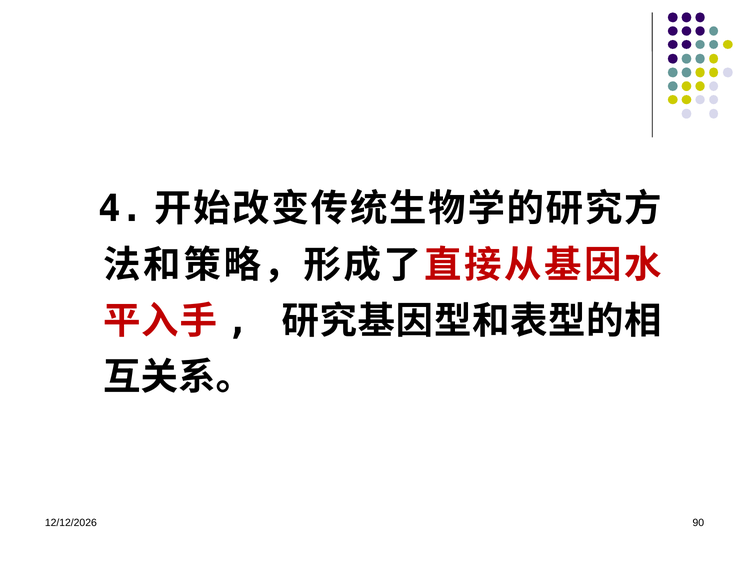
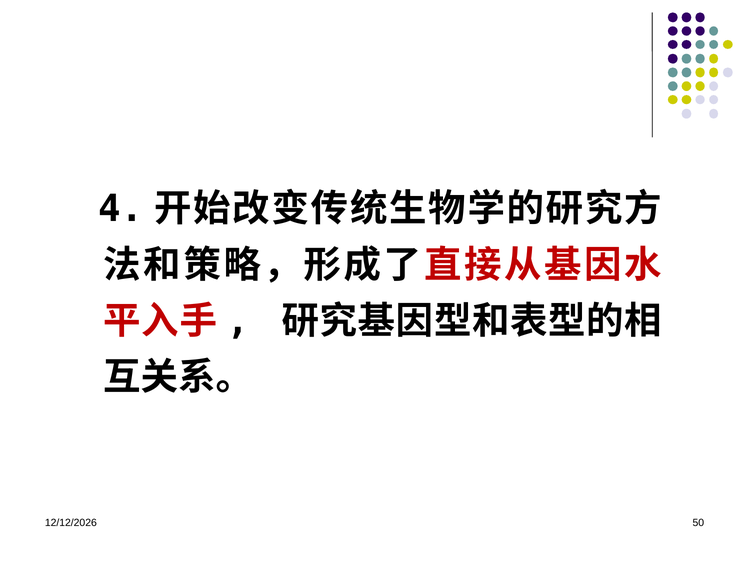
90: 90 -> 50
